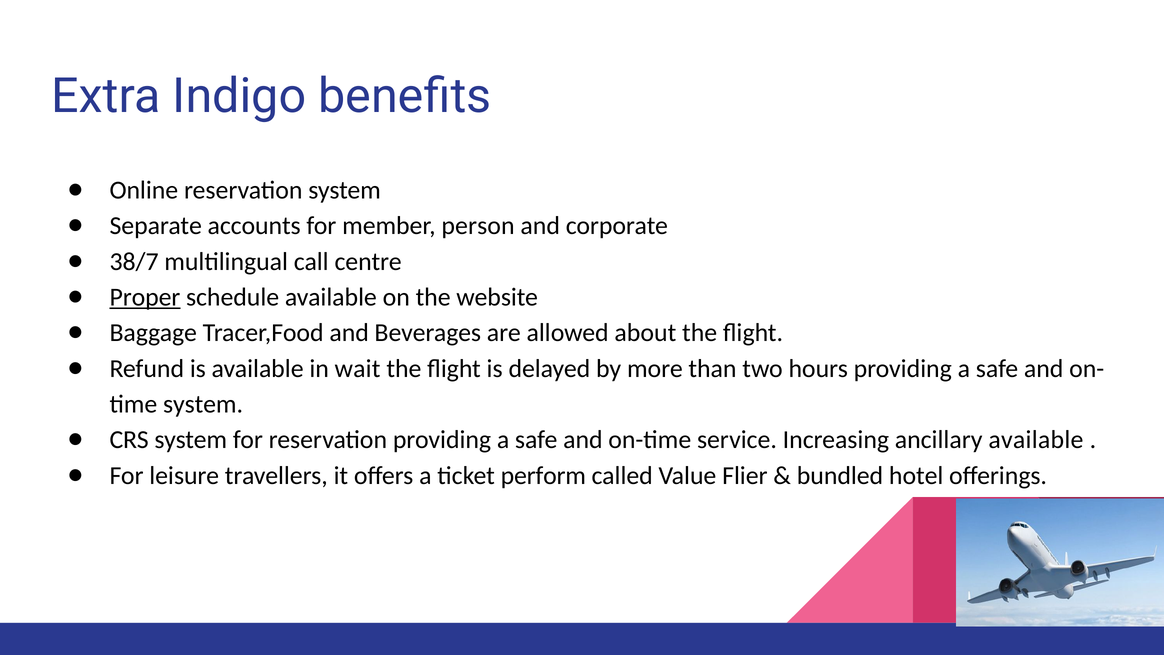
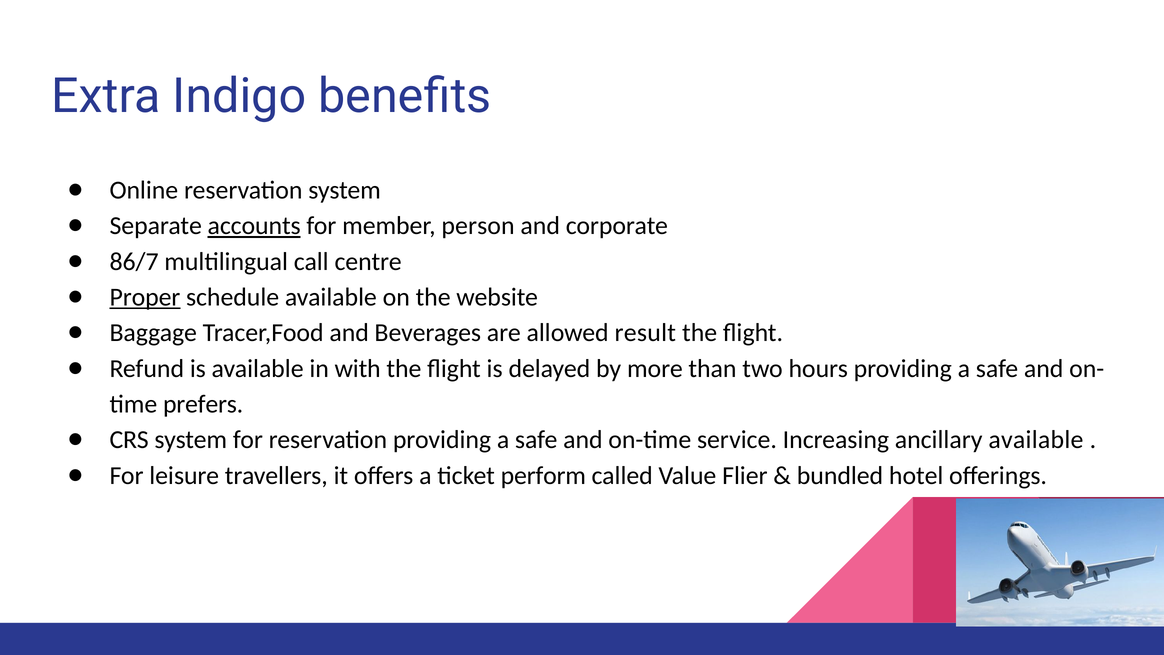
accounts underline: none -> present
38/7: 38/7 -> 86/7
about: about -> result
wait: wait -> with
system at (203, 404): system -> prefers
